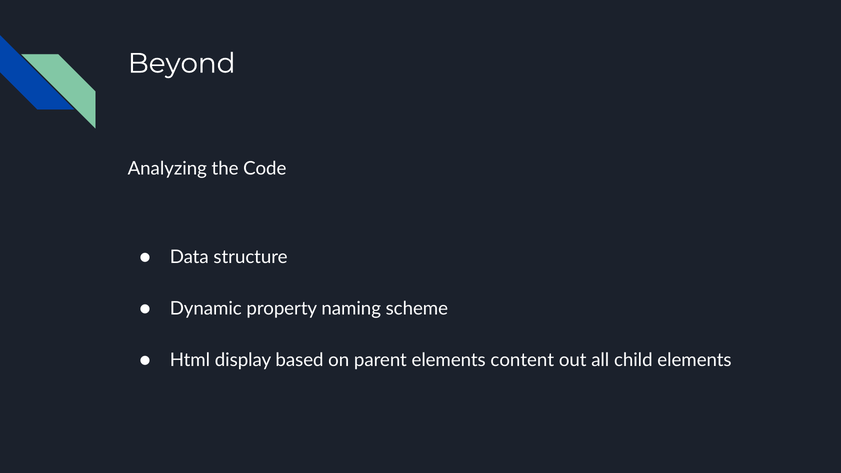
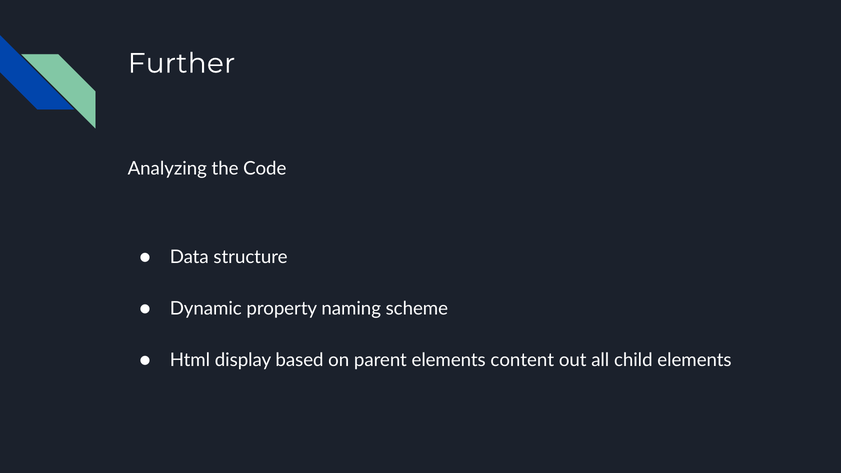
Beyond: Beyond -> Further
